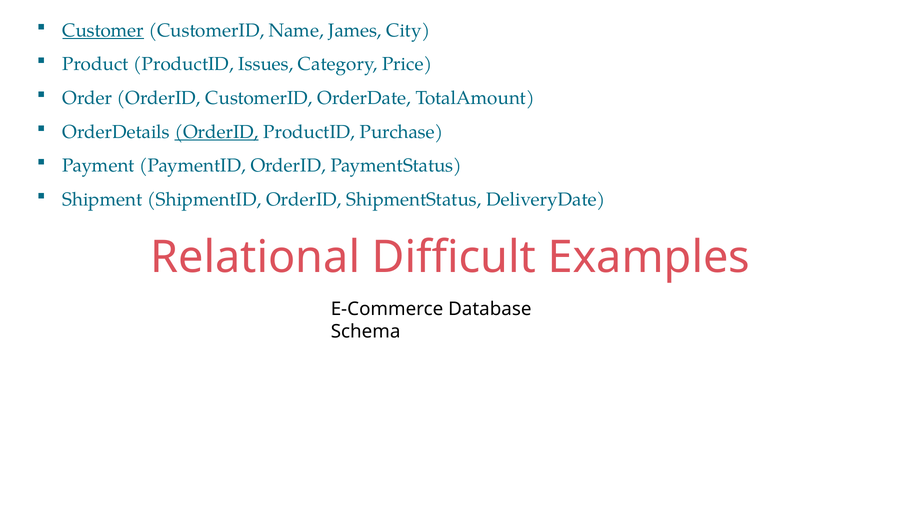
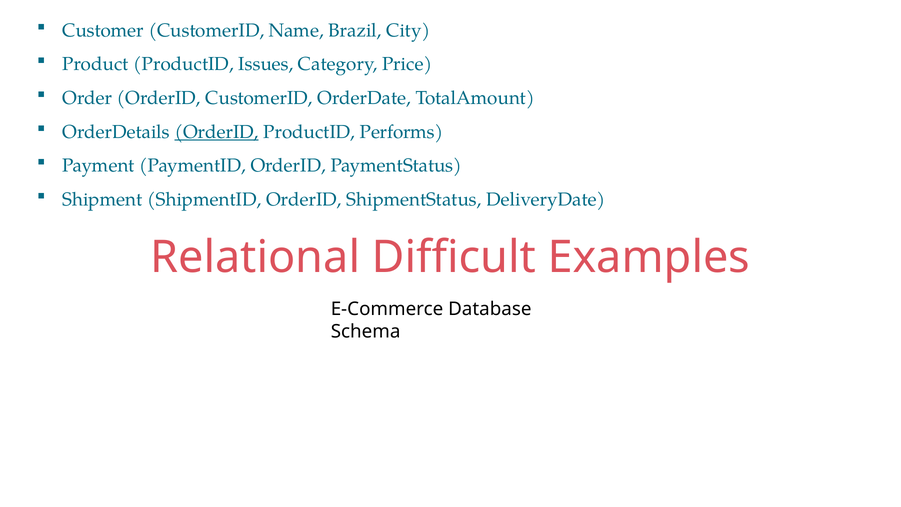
Customer underline: present -> none
James: James -> Brazil
Purchase: Purchase -> Performs
